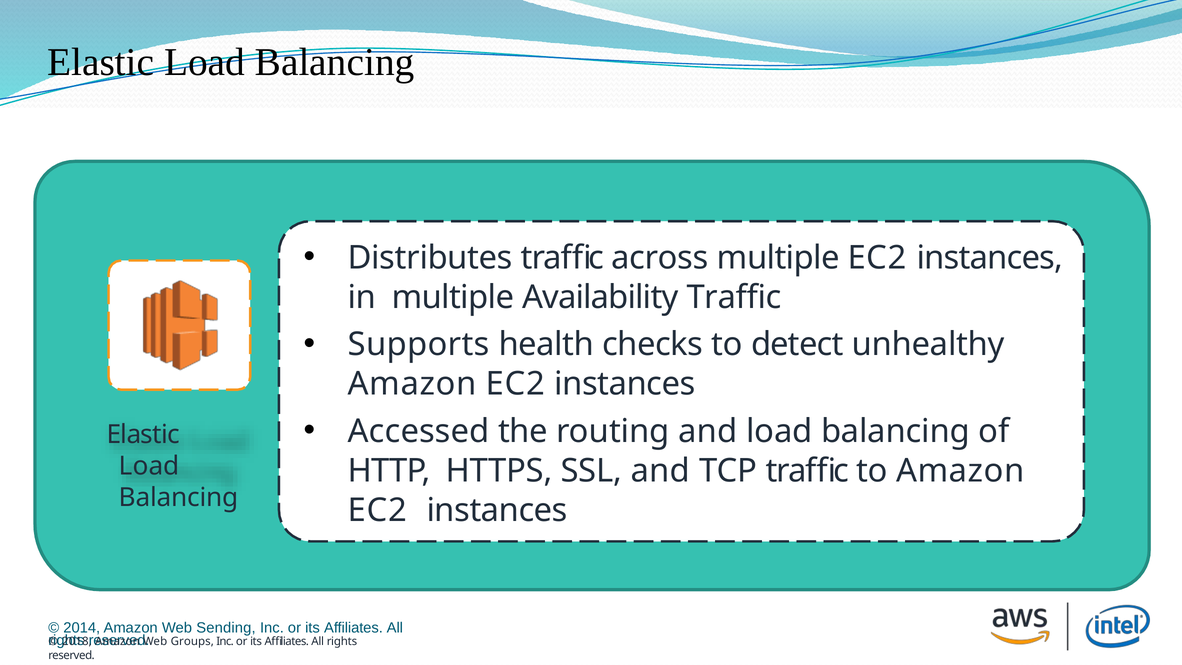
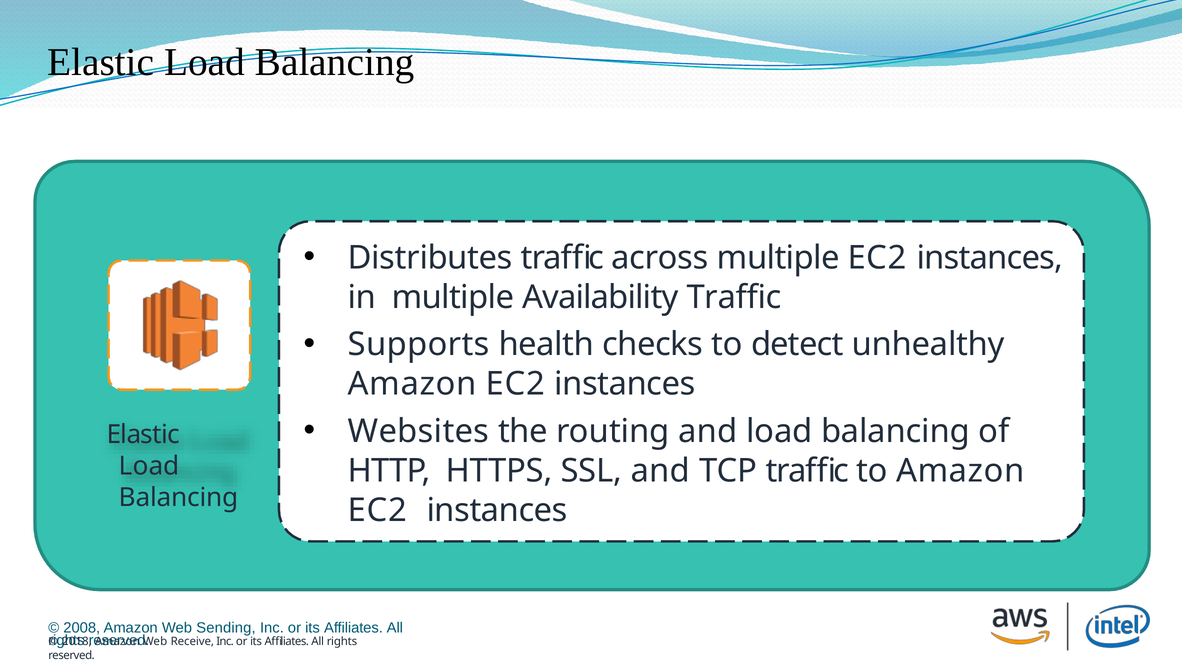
Accessed: Accessed -> Websites
2014: 2014 -> 2008
Groups: Groups -> Receive
